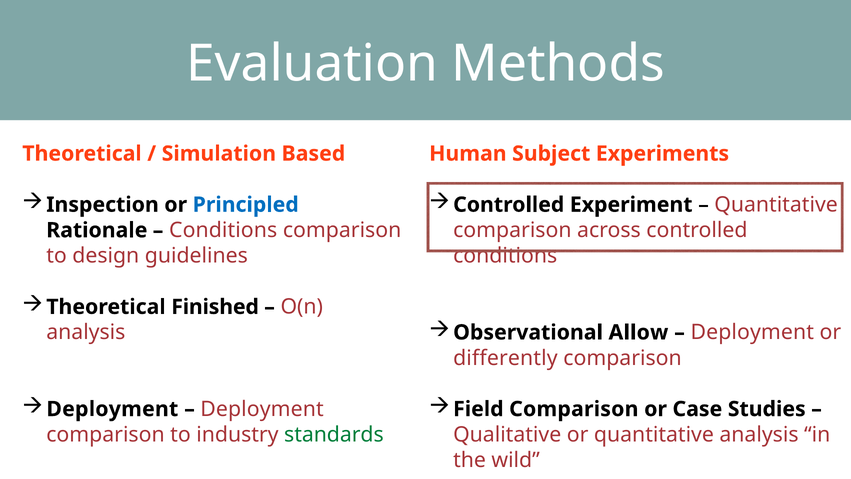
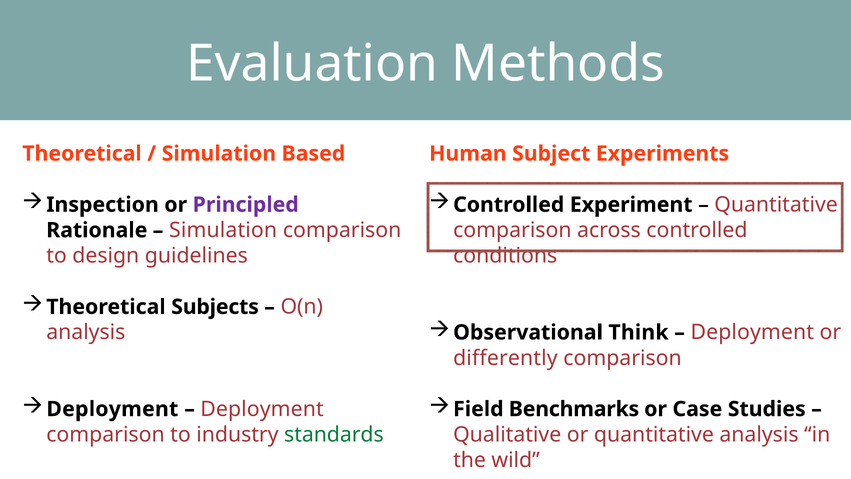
Principled colour: blue -> purple
Conditions at (223, 230): Conditions -> Simulation
Finished: Finished -> Subjects
Allow: Allow -> Think
Field Comparison: Comparison -> Benchmarks
